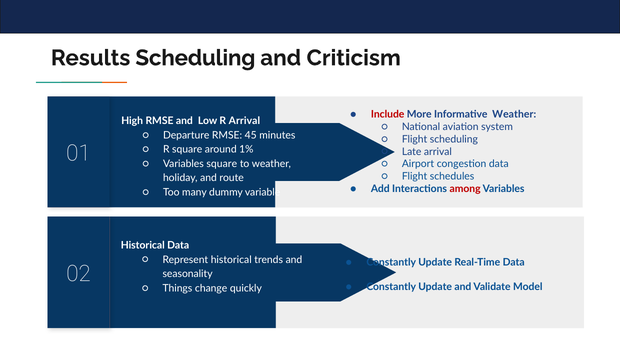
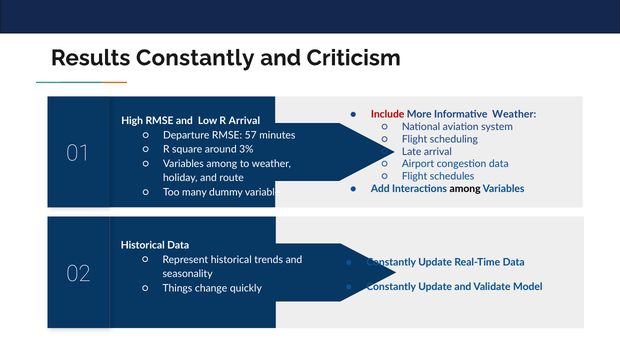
Results Scheduling: Scheduling -> Constantly
45: 45 -> 57
1%: 1% -> 3%
Variables square: square -> among
among at (465, 189) colour: red -> black
